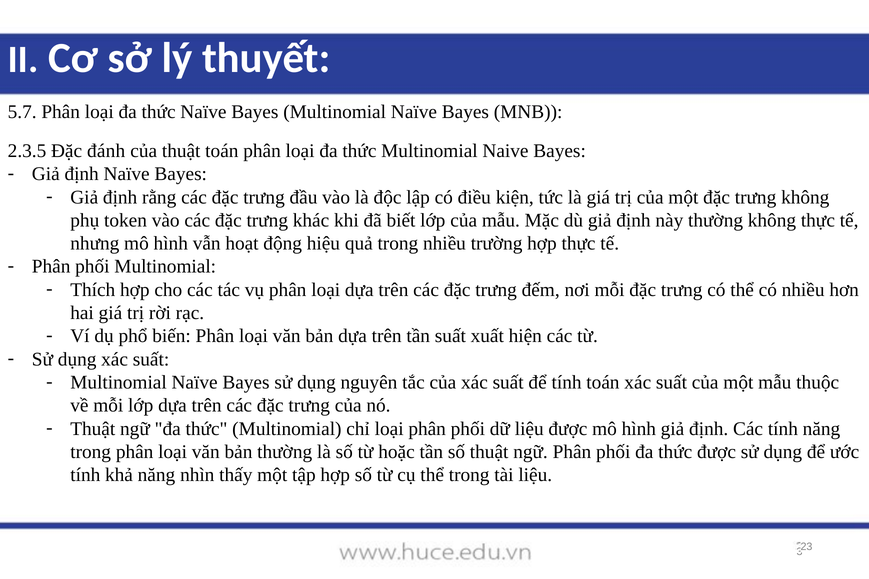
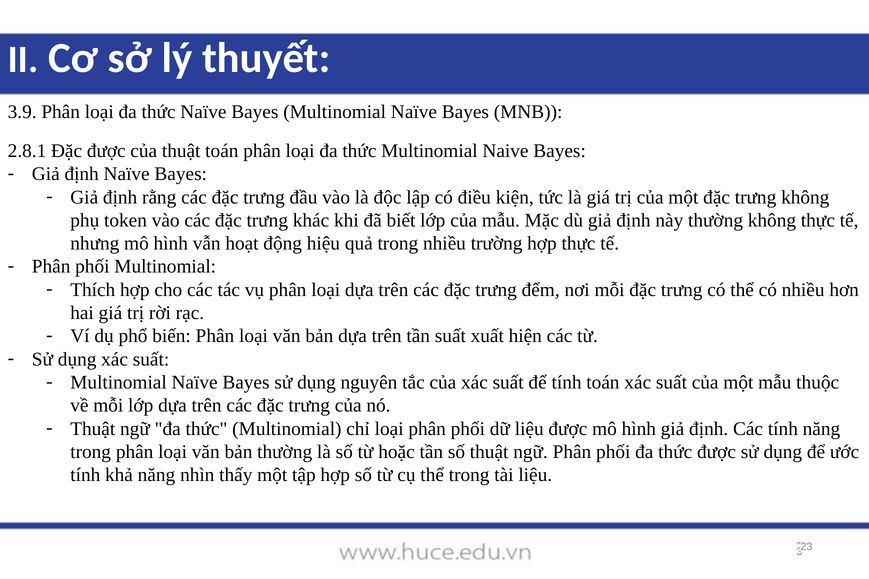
5.7: 5.7 -> 3.9
2.3.5: 2.3.5 -> 2.8.1
Đặc đánh: đánh -> được
